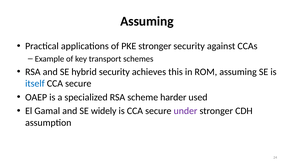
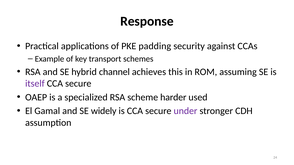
Assuming at (147, 21): Assuming -> Response
PKE stronger: stronger -> padding
hybrid security: security -> channel
itself colour: blue -> purple
